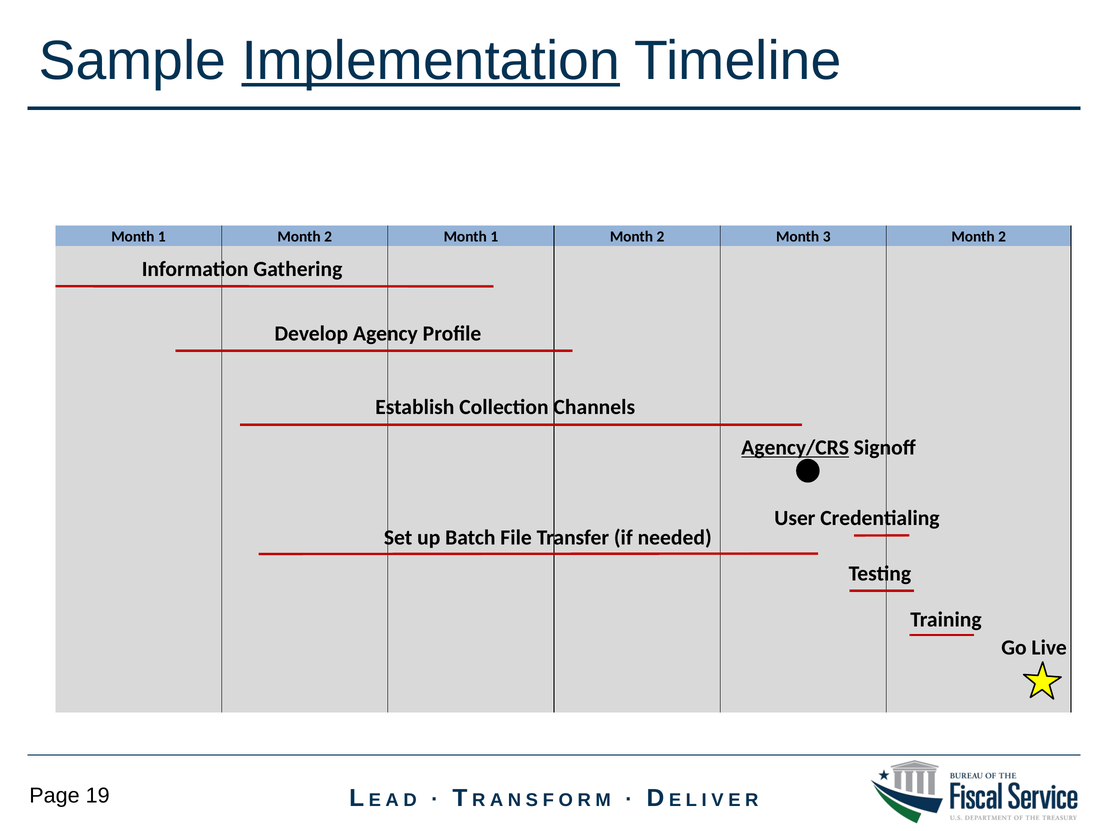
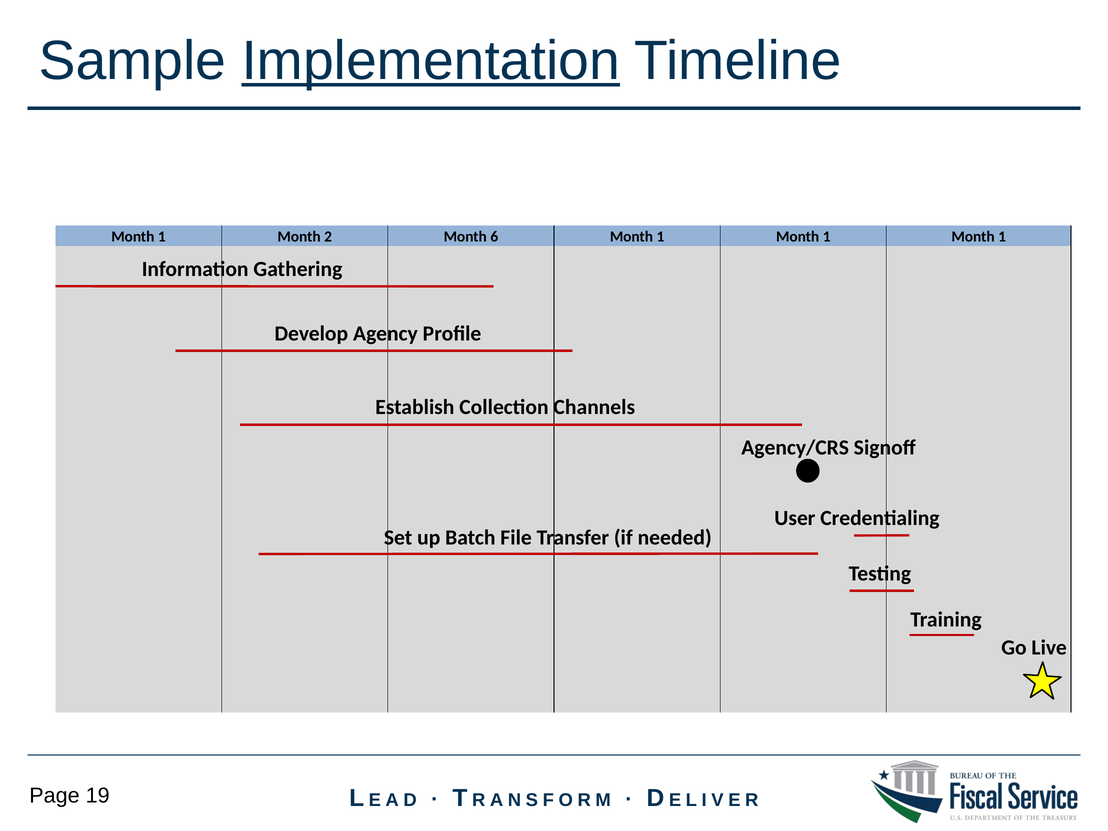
2 Month 1: 1 -> 6
2 at (660, 237): 2 -> 1
3 at (827, 237): 3 -> 1
2 at (1002, 237): 2 -> 1
Agency/CRS underline: present -> none
